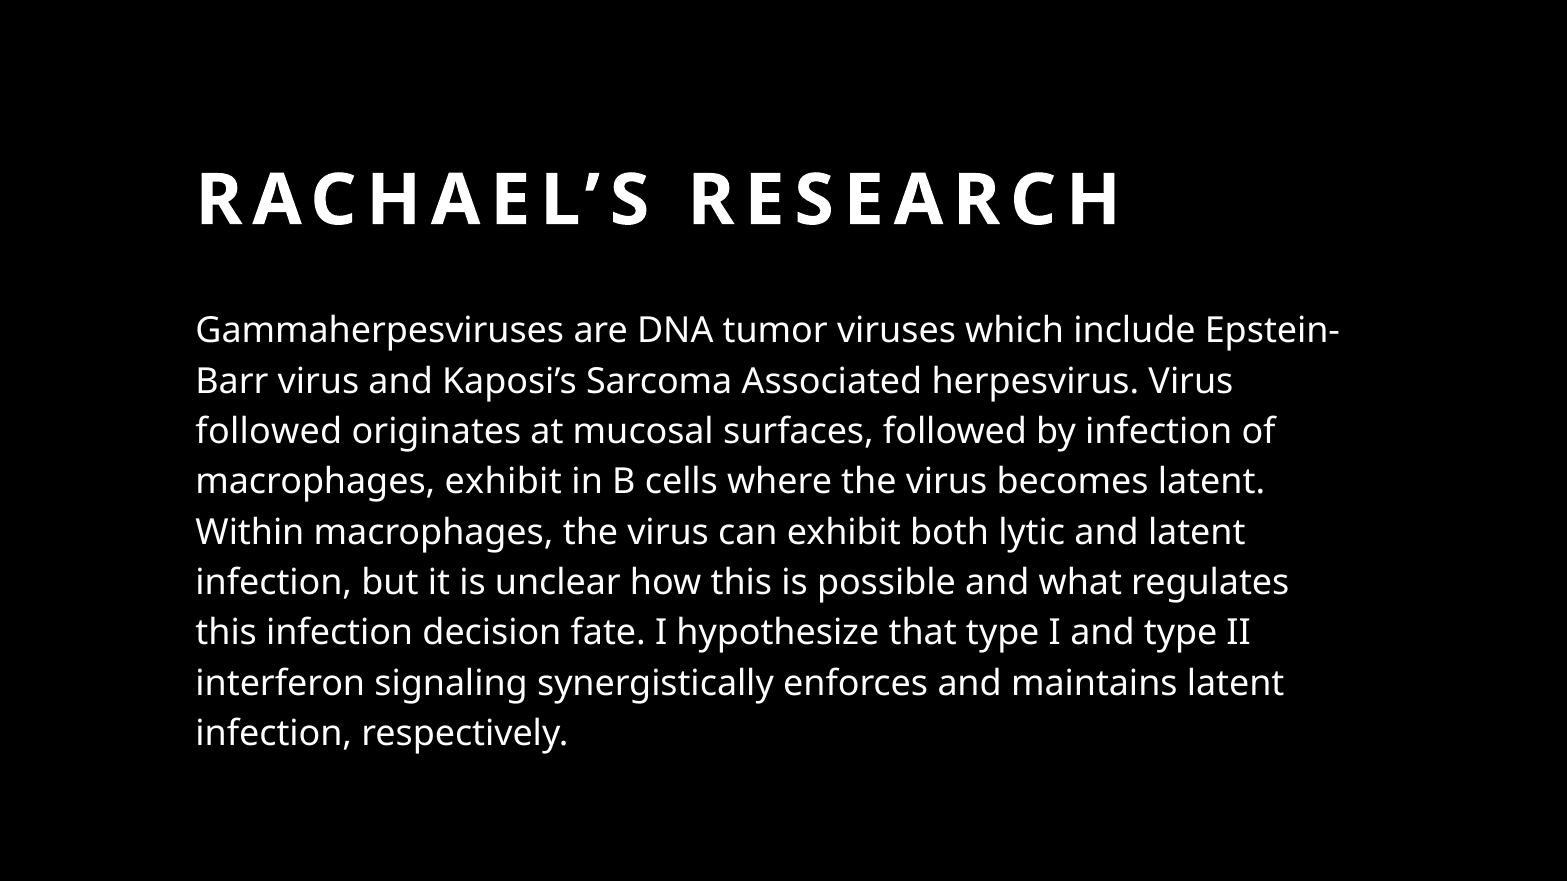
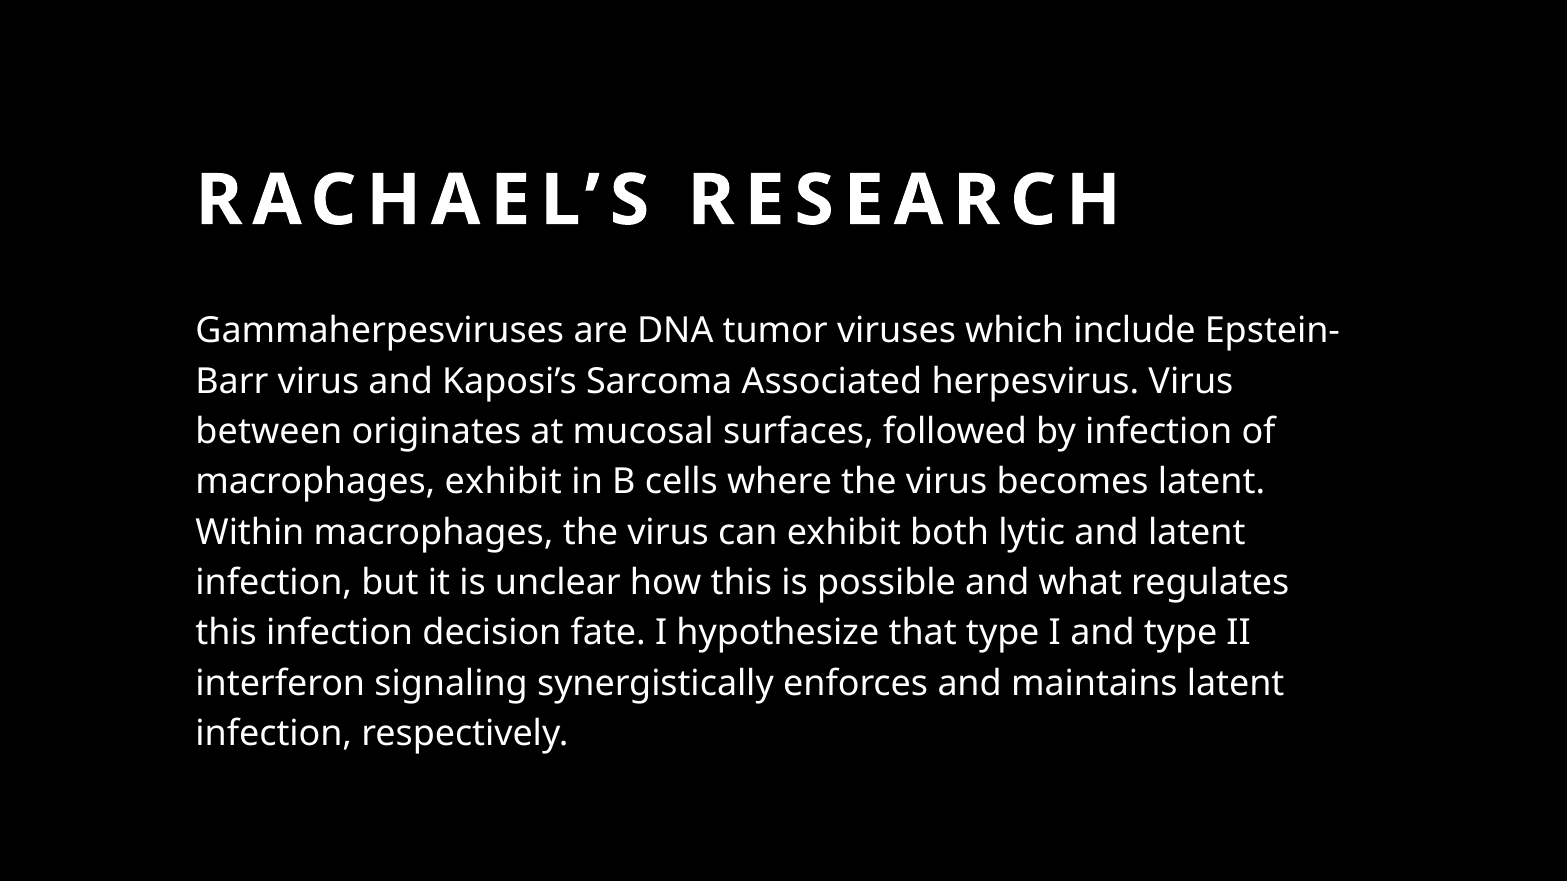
followed at (269, 432): followed -> between
